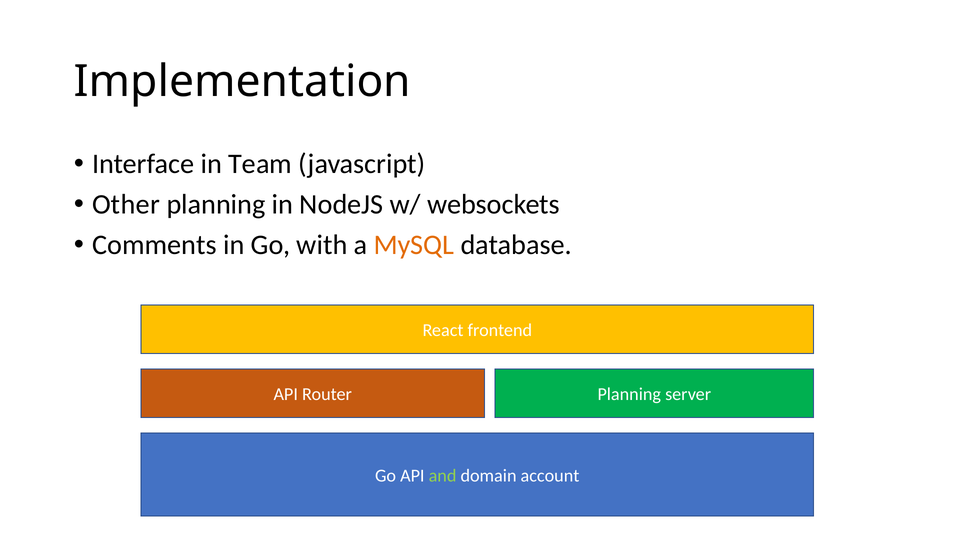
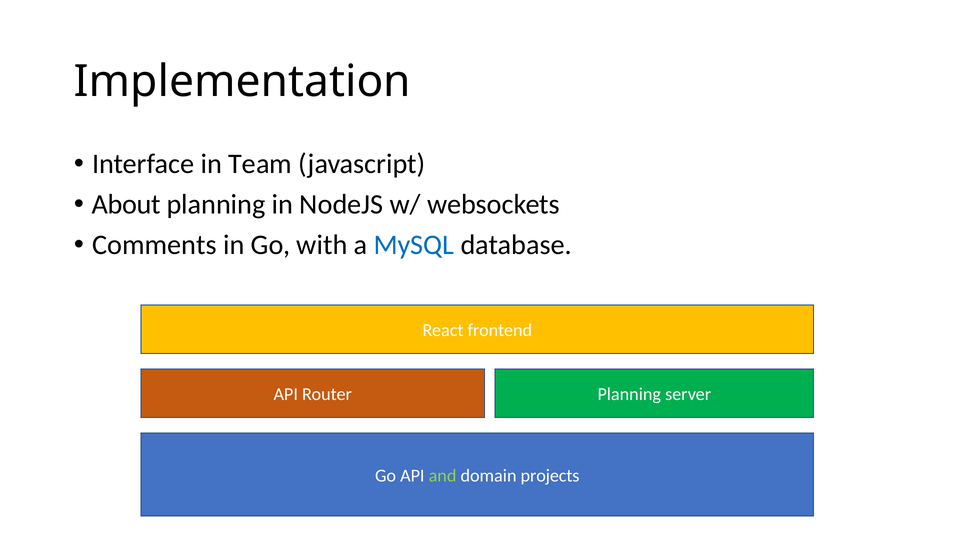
Other: Other -> About
MySQL colour: orange -> blue
account: account -> projects
